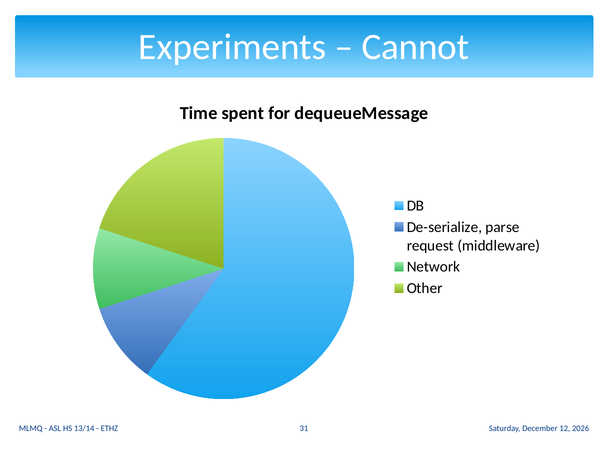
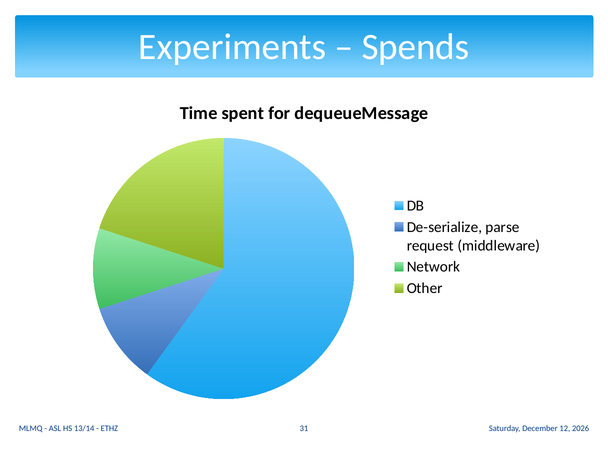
Cannot: Cannot -> Spends
